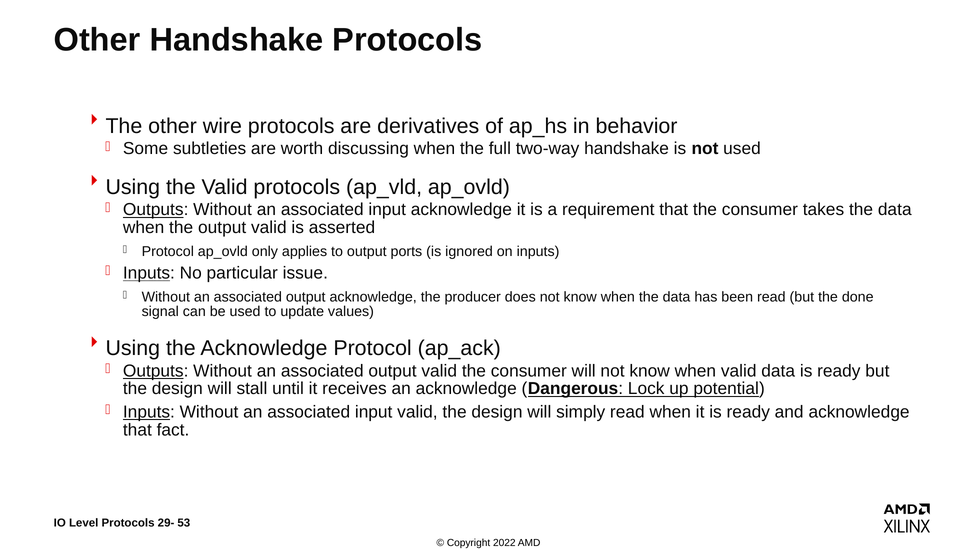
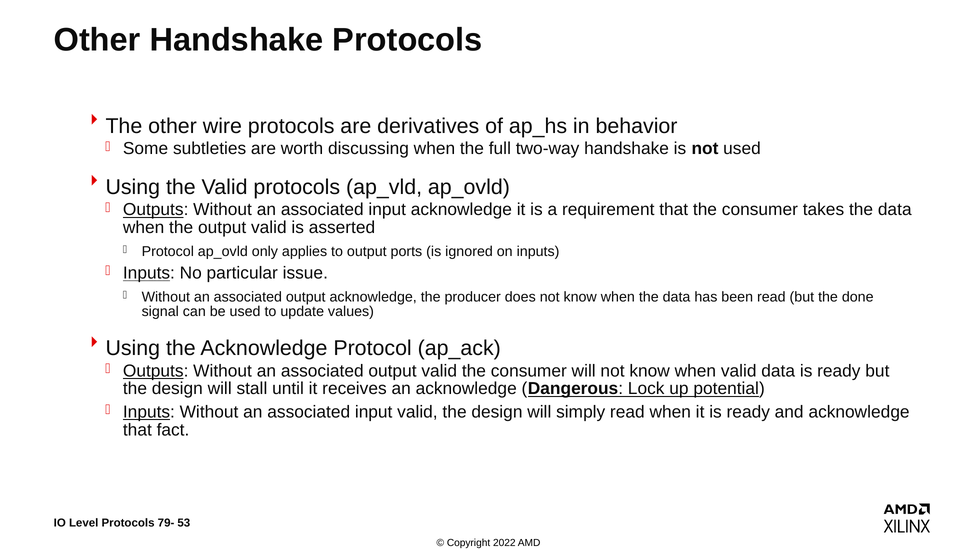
29-: 29- -> 79-
